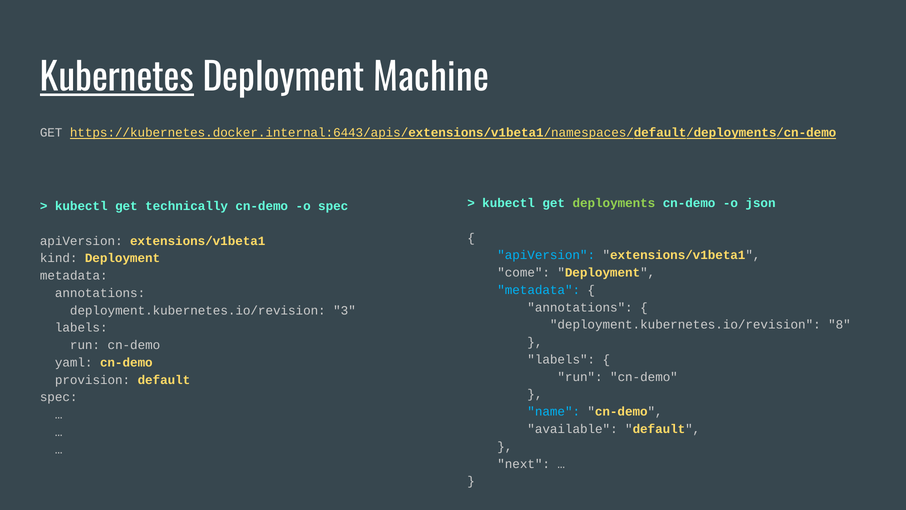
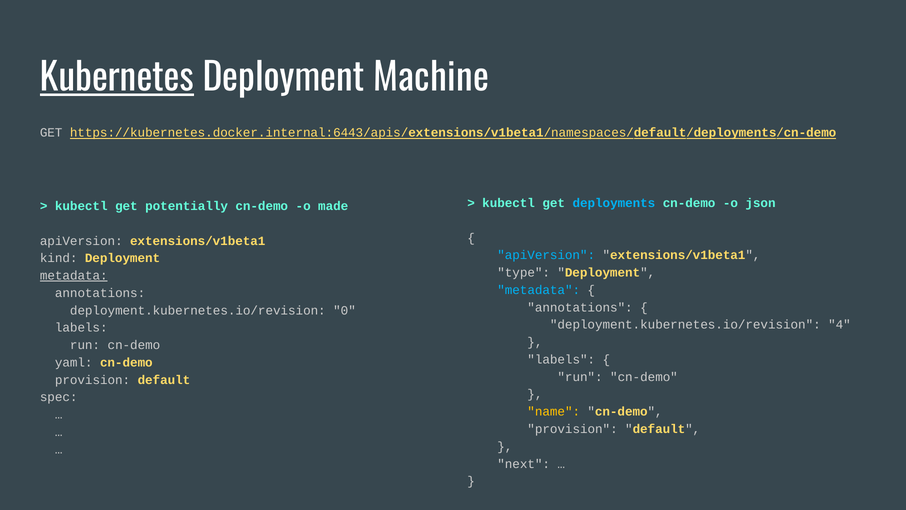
deployments colour: light green -> light blue
technically: technically -> potentially
o spec: spec -> made
come: come -> type
metadata at (74, 275) underline: none -> present
3: 3 -> 0
8: 8 -> 4
name colour: light blue -> yellow
available at (573, 429): available -> provision
